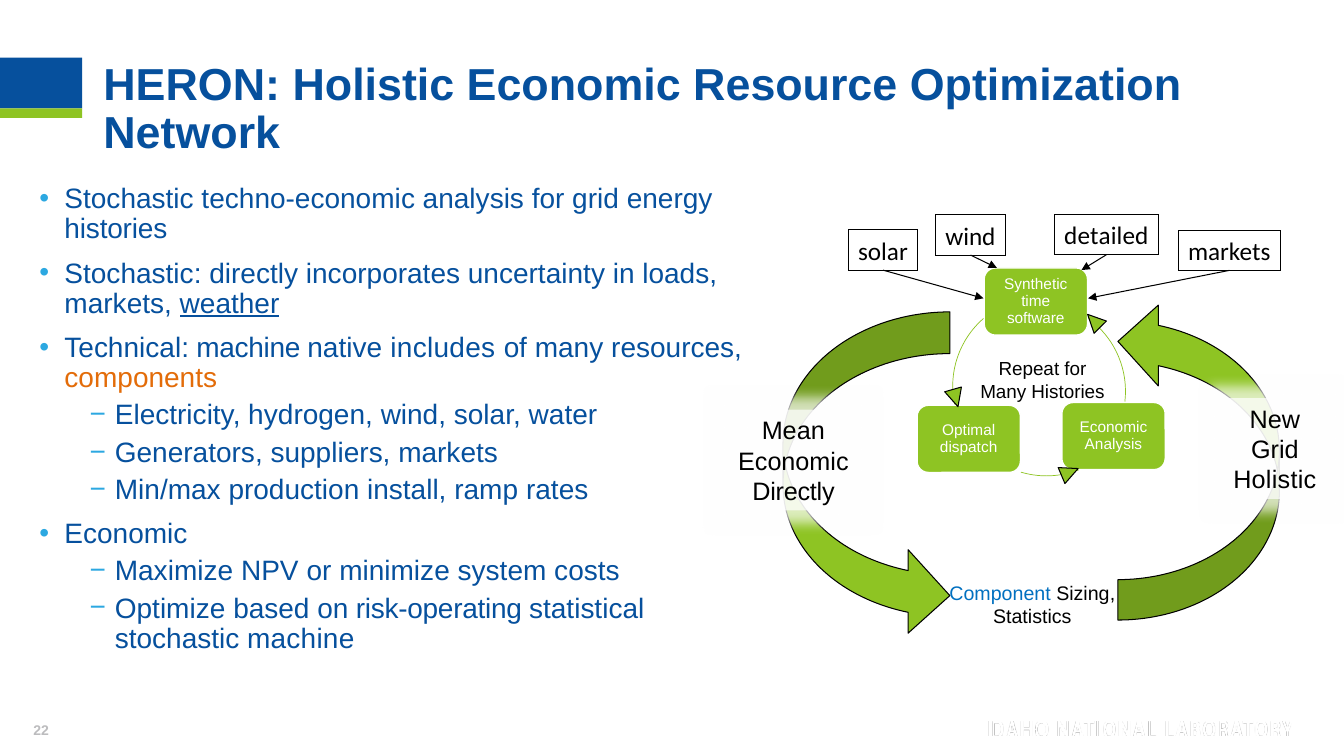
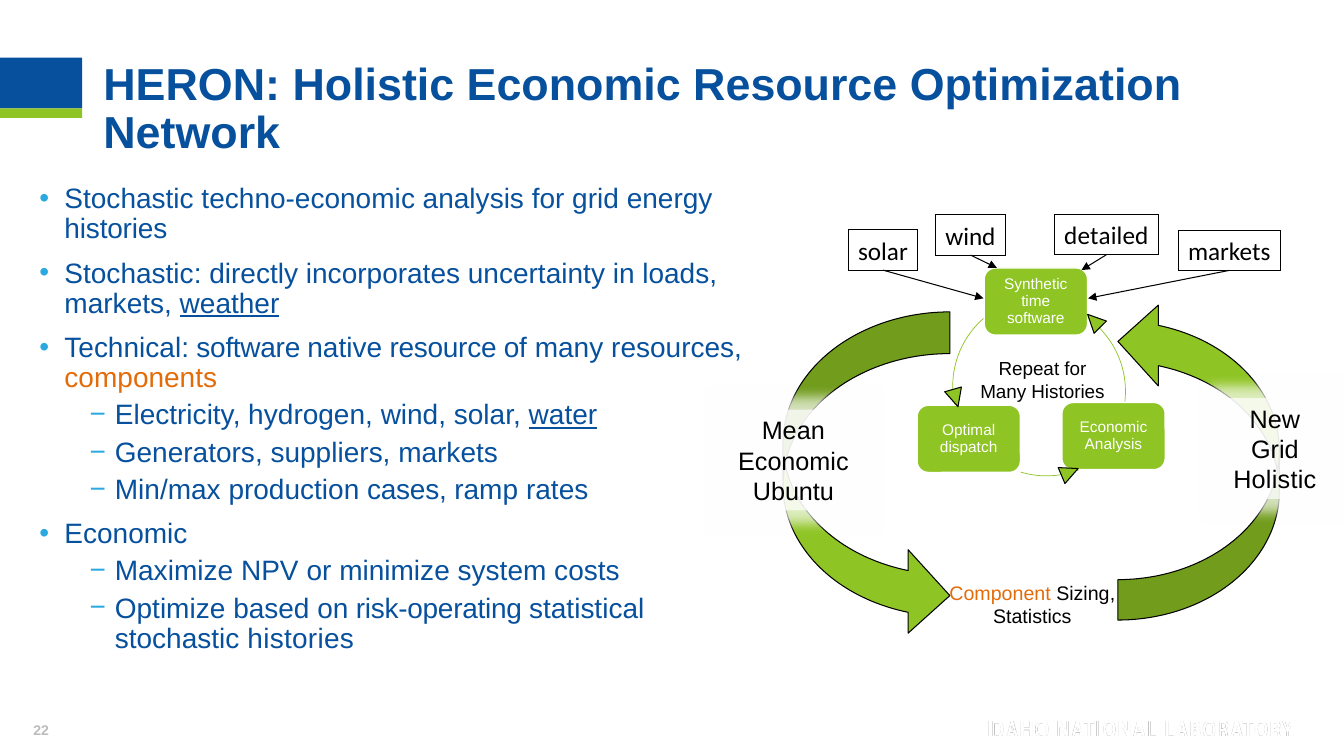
Technical machine: machine -> software
native includes: includes -> resource
water underline: none -> present
install: install -> cases
Directly at (794, 492): Directly -> Ubuntu
Component colour: blue -> orange
stochastic machine: machine -> histories
